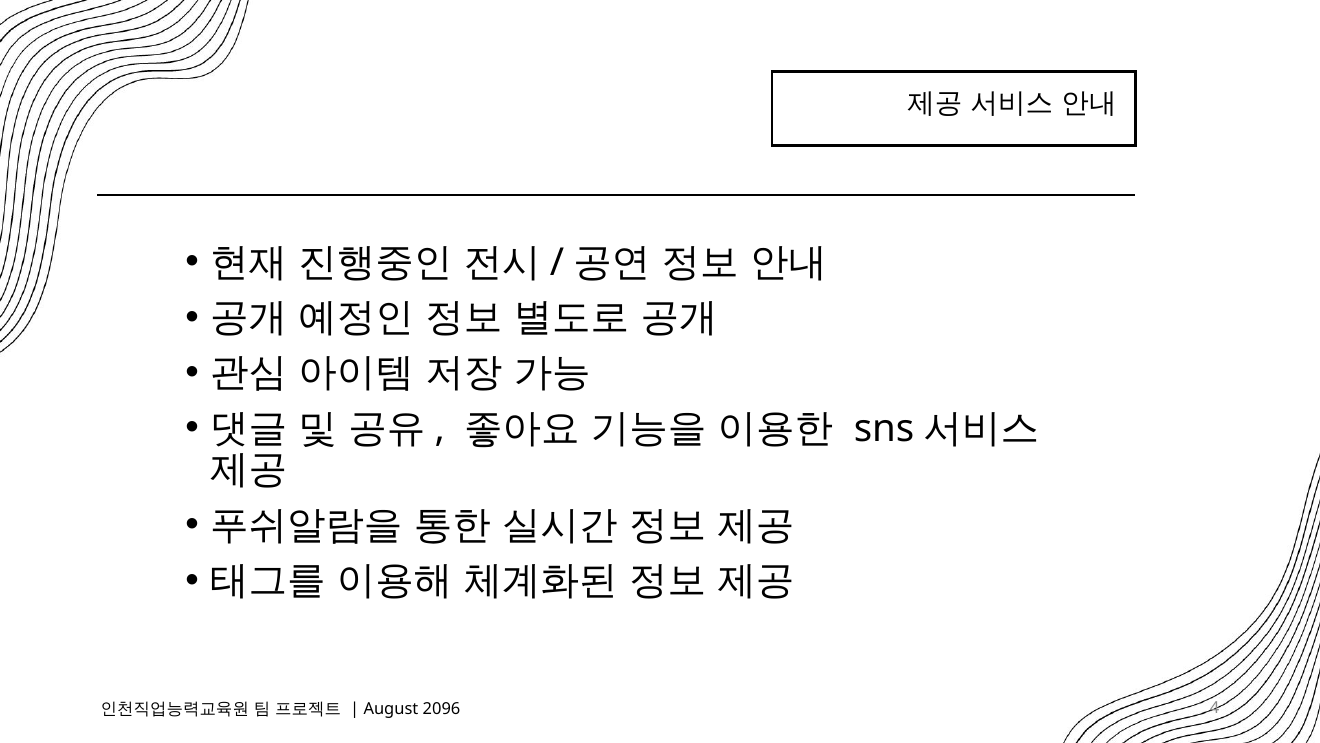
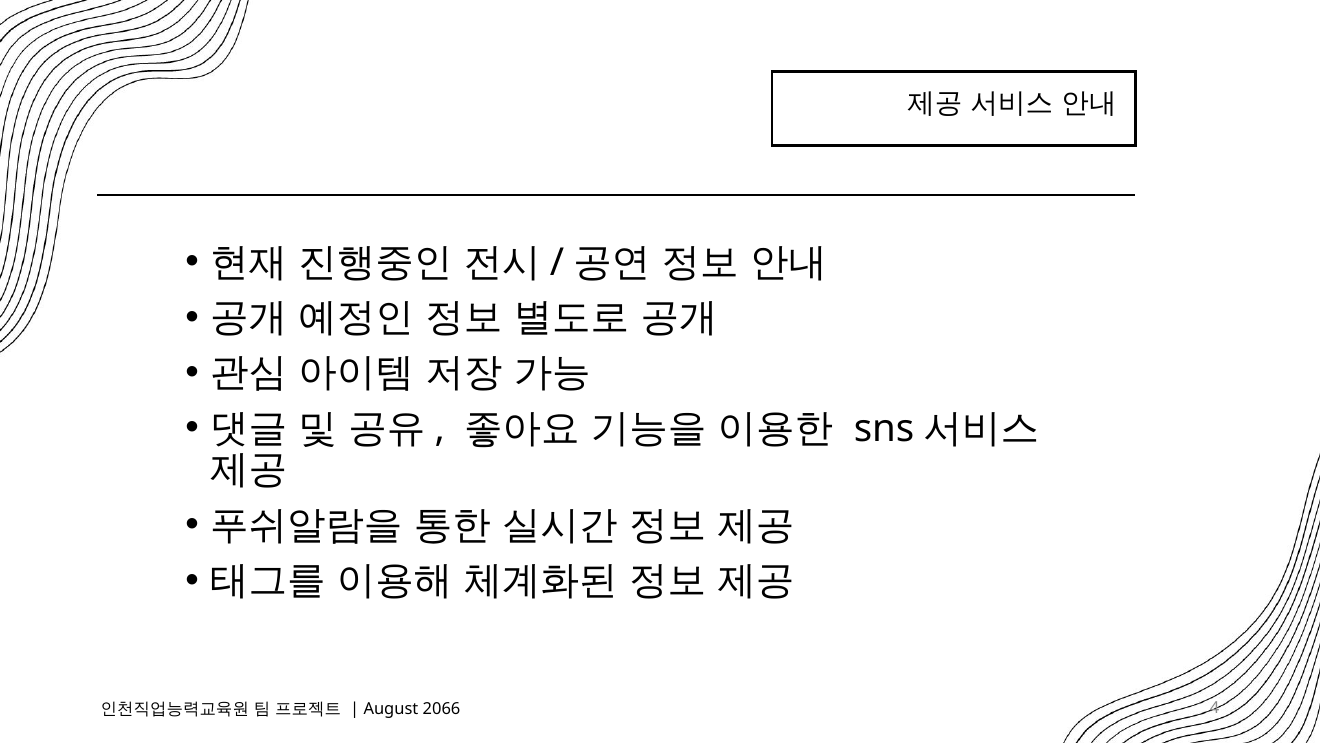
2096: 2096 -> 2066
